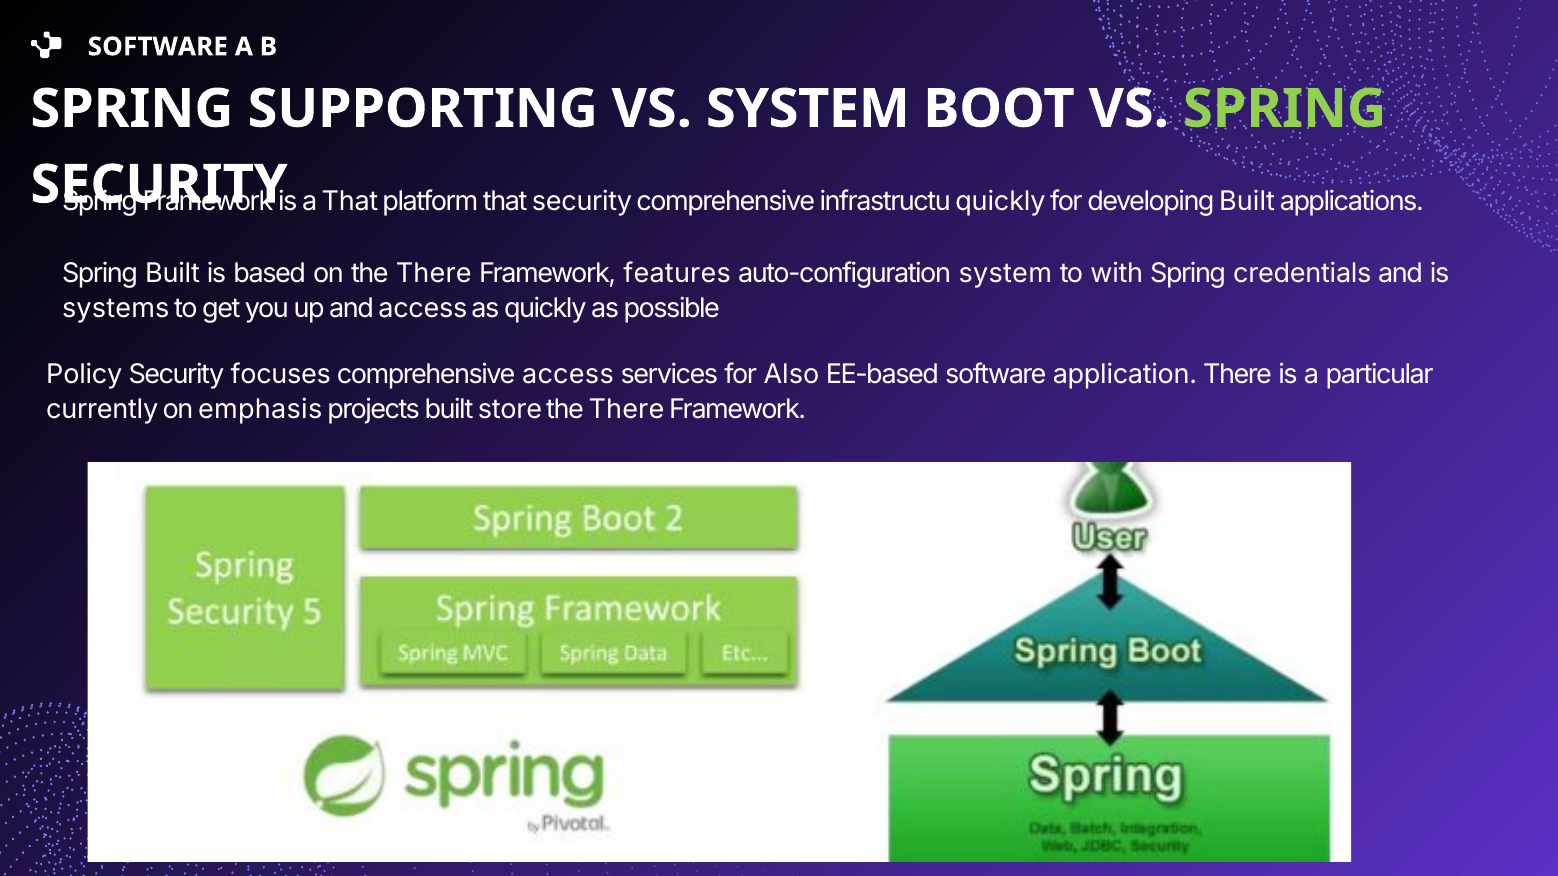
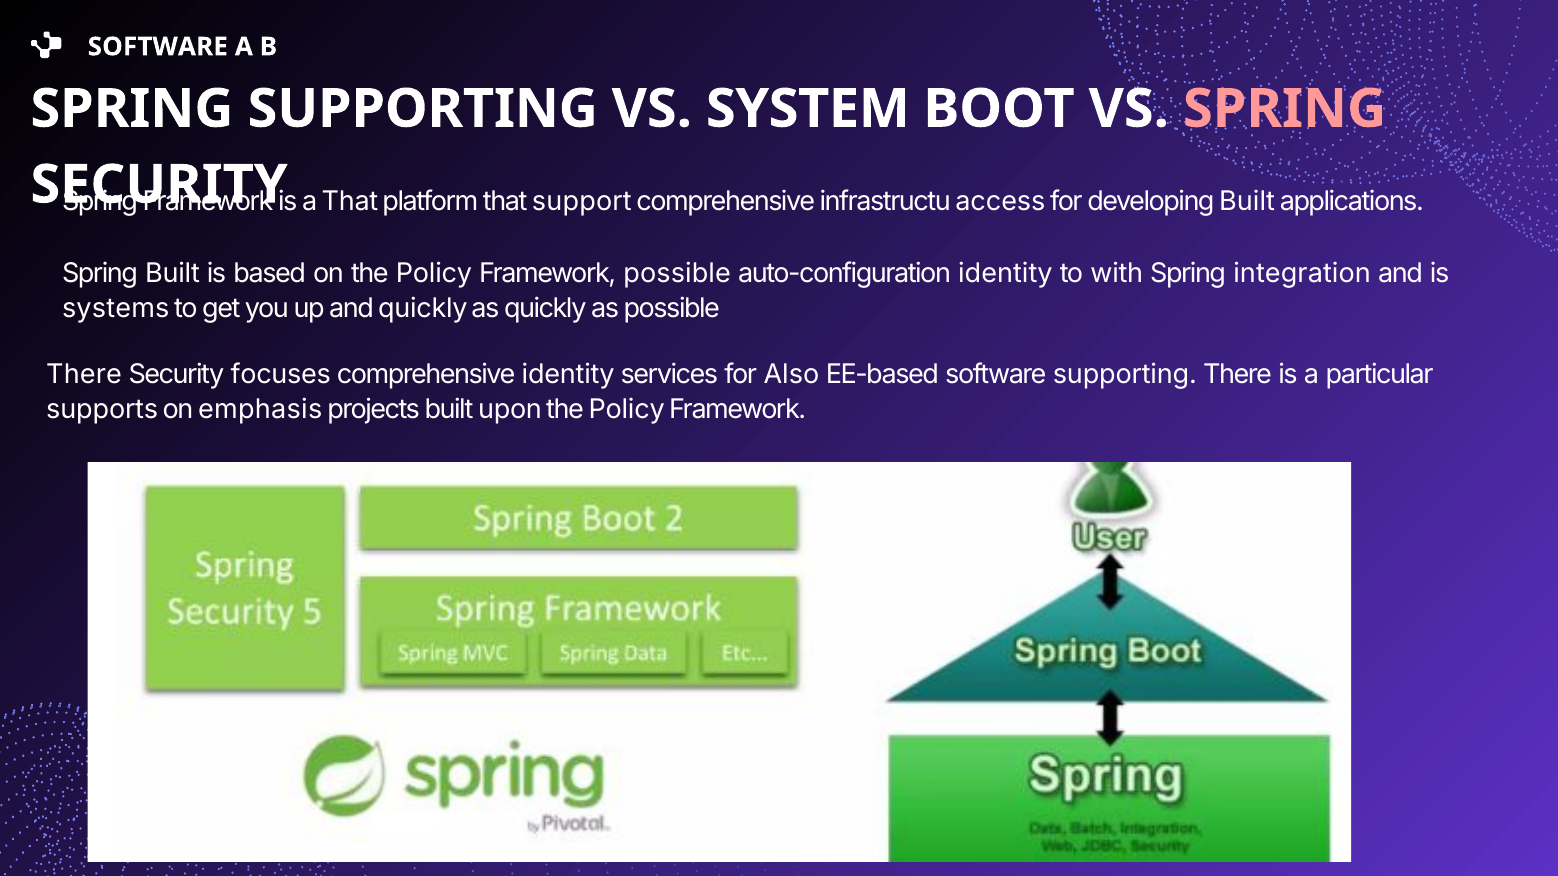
SPRING at (1285, 109) colour: light green -> pink
that security: security -> support
infrastructu quickly: quickly -> access
on the There: There -> Policy
Framework features: features -> possible
auto-configuration system: system -> identity
credentials: credentials -> integration
and access: access -> quickly
Policy at (84, 375): Policy -> There
comprehensive access: access -> identity
software application: application -> supporting
currently: currently -> supports
store: store -> upon
There at (626, 410): There -> Policy
